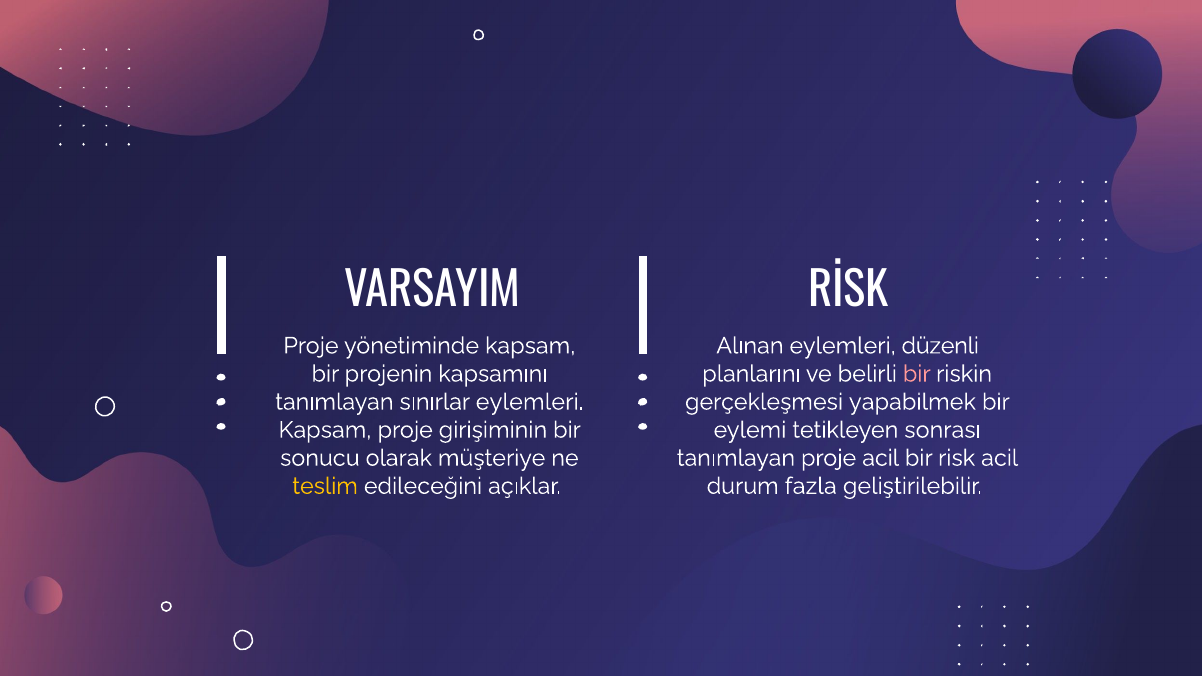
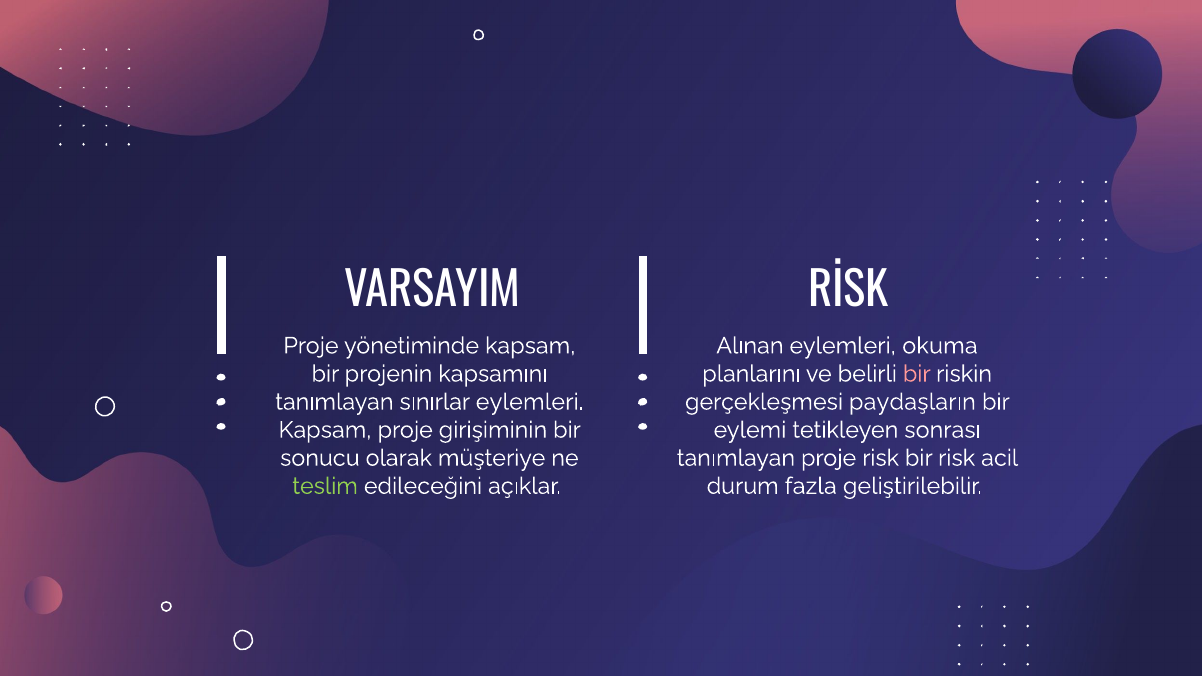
düzenli: düzenli -> okuma
yapabilmek: yapabilmek -> paydaşların
proje acil: acil -> risk
teslim colour: yellow -> light green
